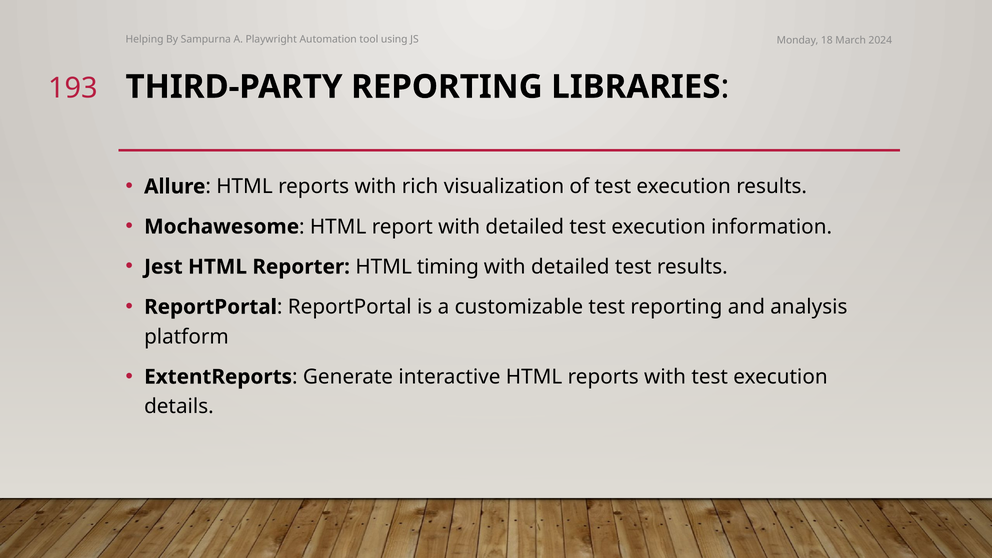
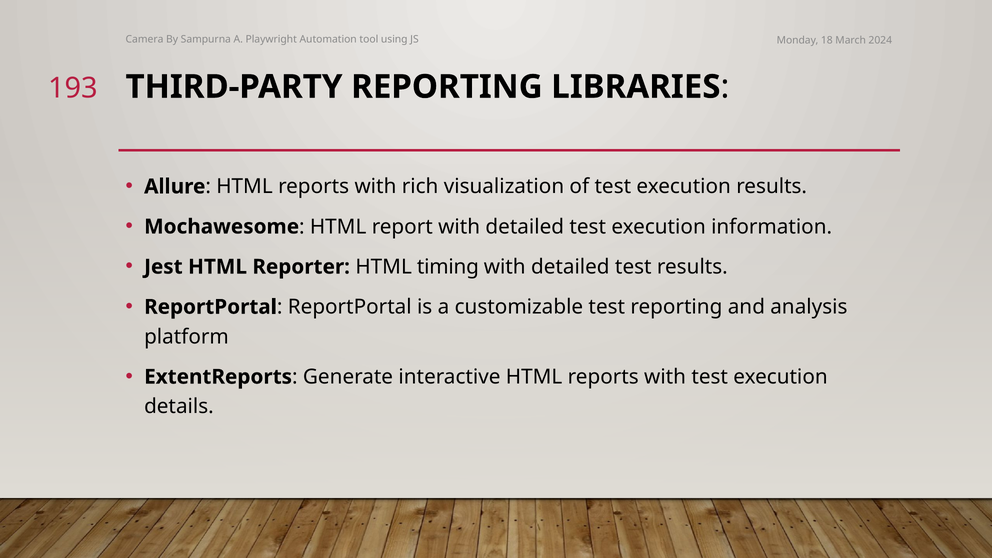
Helping: Helping -> Camera
